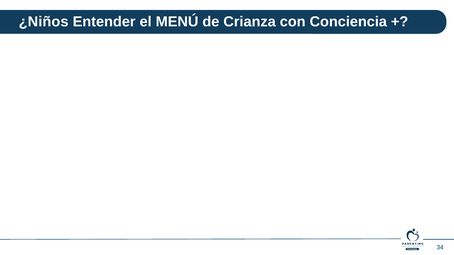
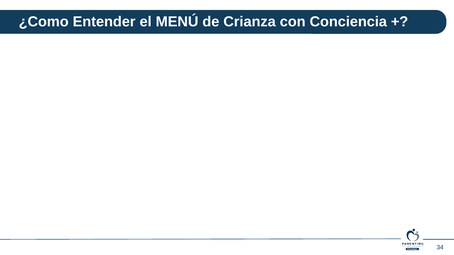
¿Niños: ¿Niños -> ¿Como
